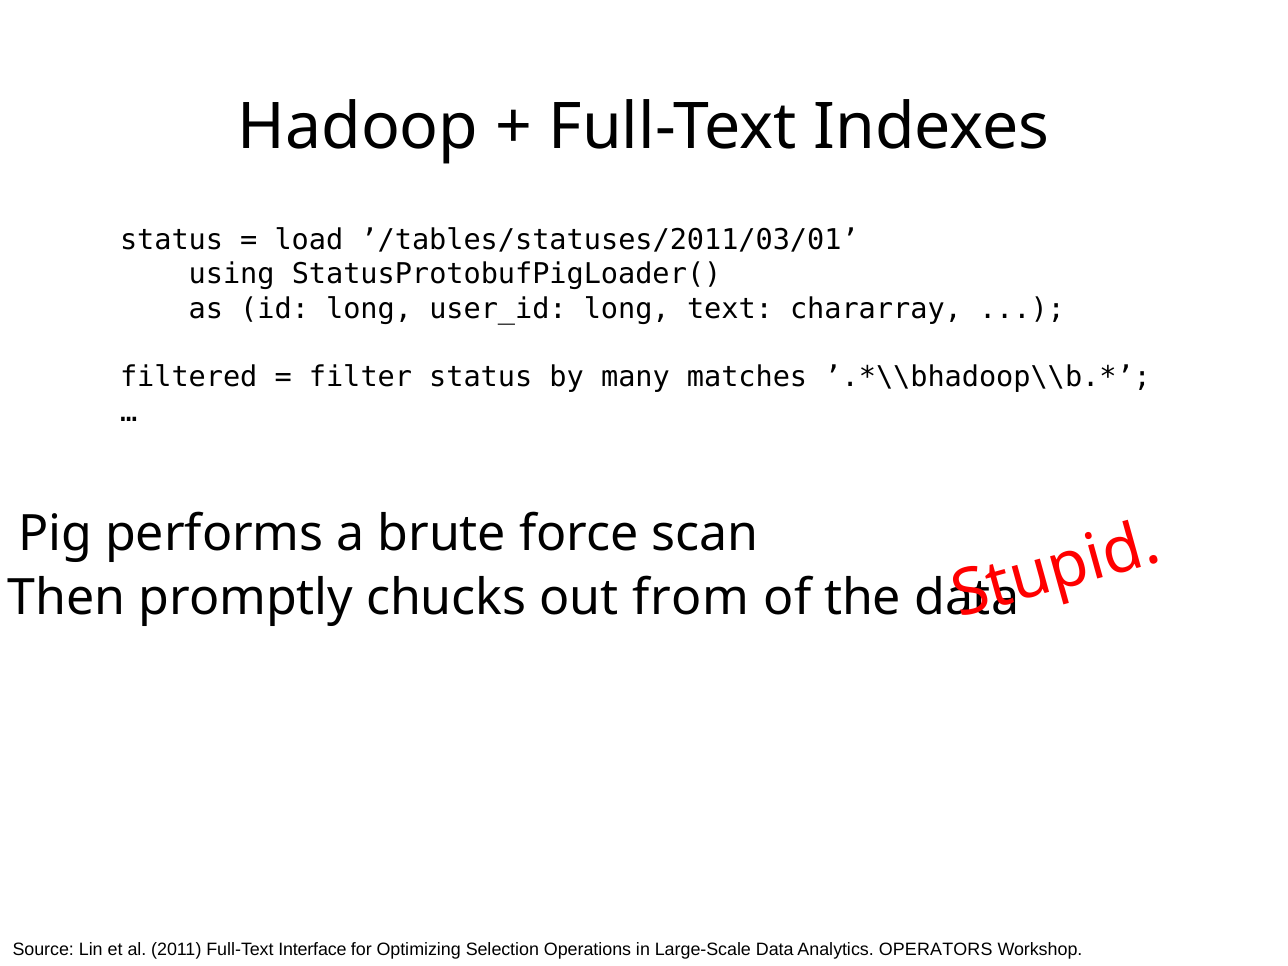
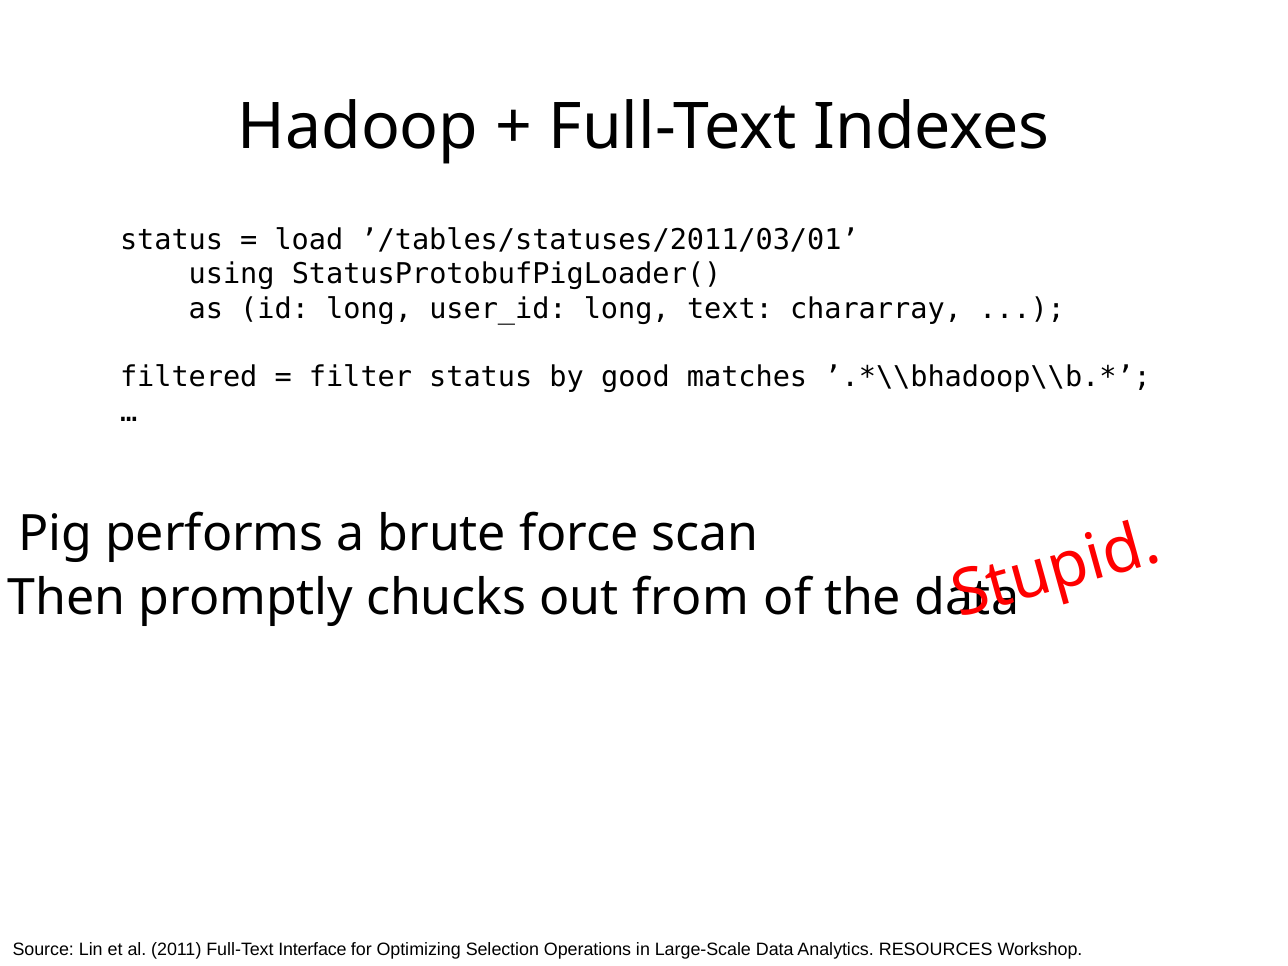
many: many -> good
OPERATORS: OPERATORS -> RESOURCES
